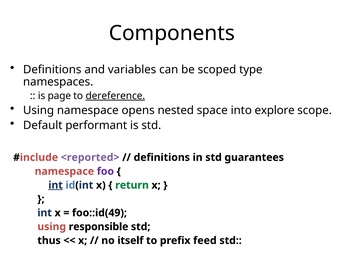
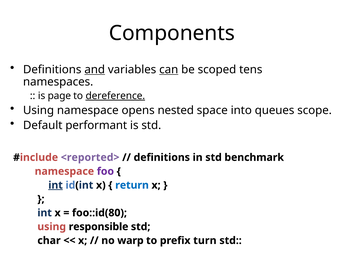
and underline: none -> present
can underline: none -> present
type: type -> tens
explore: explore -> queues
guarantees: guarantees -> benchmark
return colour: green -> blue
foo::id(49: foo::id(49 -> foo::id(80
thus: thus -> char
itself: itself -> warp
feed: feed -> turn
